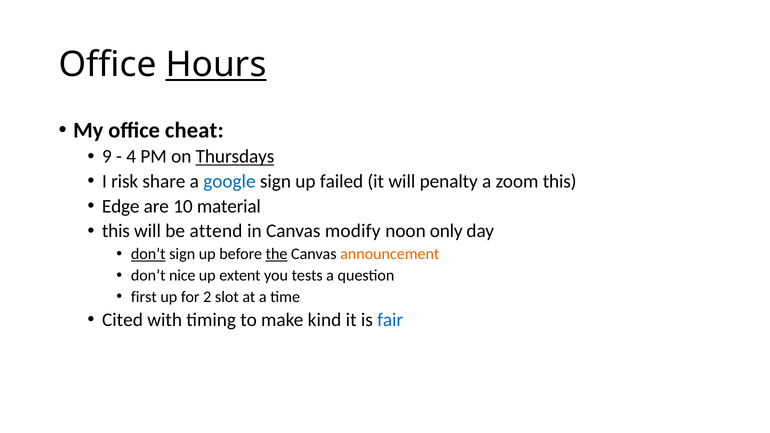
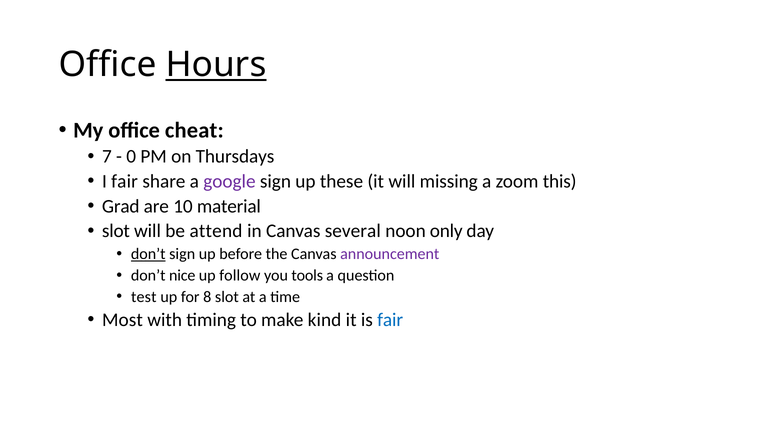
9: 9 -> 7
4: 4 -> 0
Thursdays underline: present -> none
I risk: risk -> fair
google colour: blue -> purple
failed: failed -> these
penalty: penalty -> missing
Edge: Edge -> Grad
this at (116, 231): this -> slot
modify: modify -> several
the underline: present -> none
announcement colour: orange -> purple
extent: extent -> follow
tests: tests -> tools
first: first -> test
2: 2 -> 8
Cited: Cited -> Most
